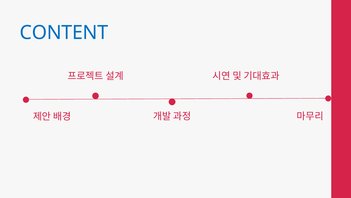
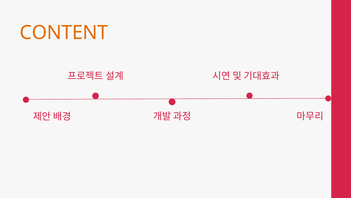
CONTENT colour: blue -> orange
